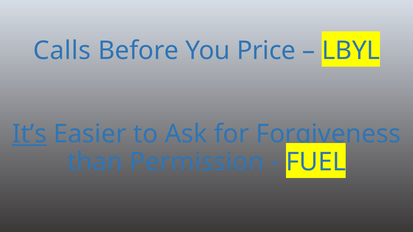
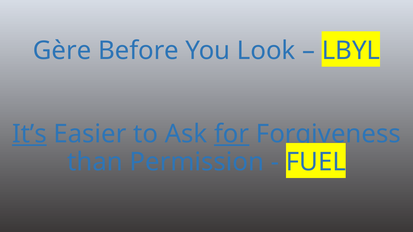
Calls: Calls -> Gère
Price: Price -> Look
for underline: none -> present
